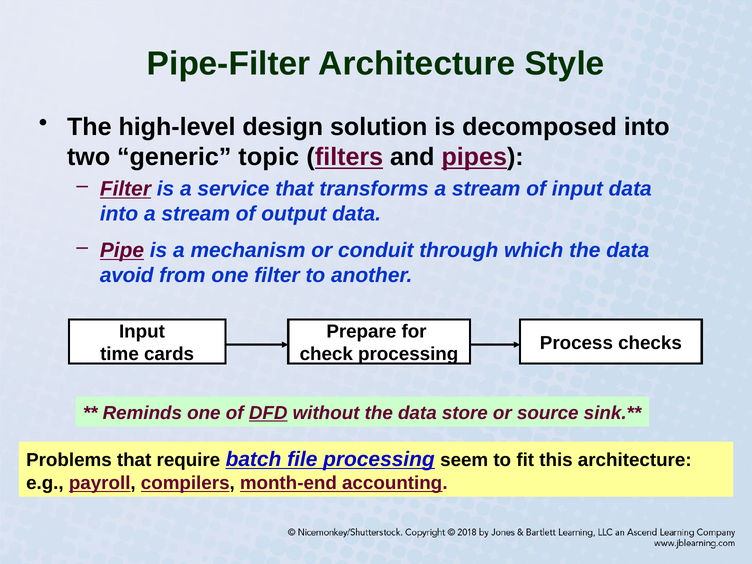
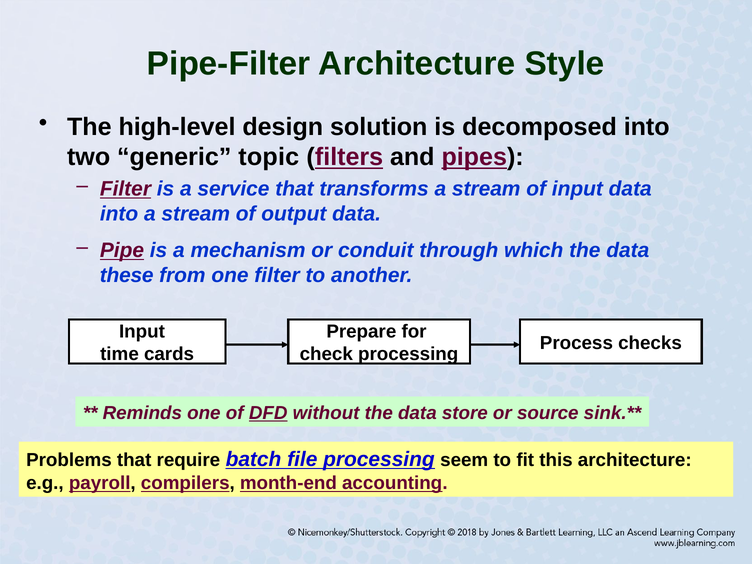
avoid: avoid -> these
